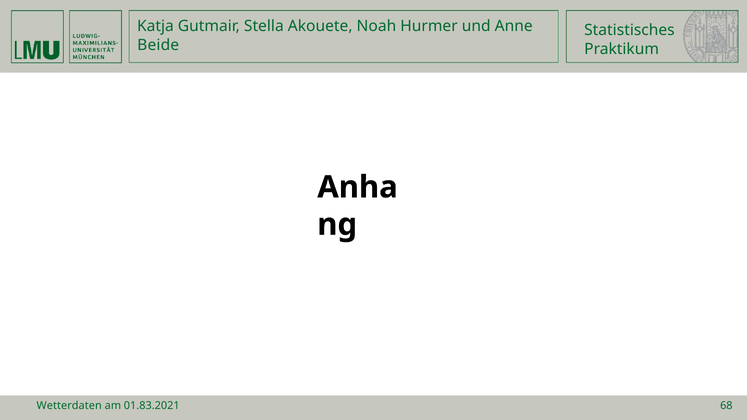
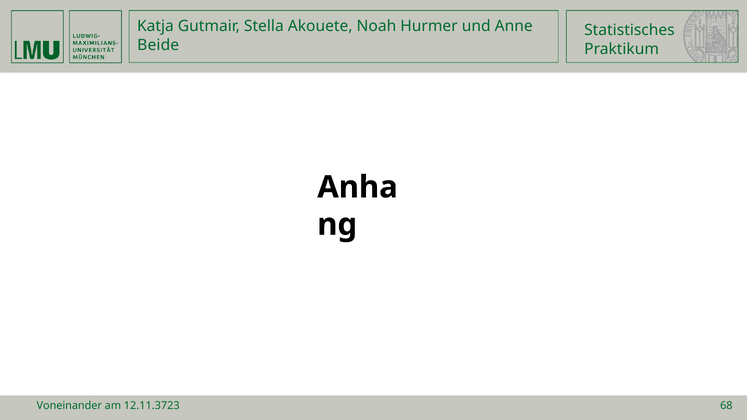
Wetterdaten: Wetterdaten -> Voneinander
01.83.2021: 01.83.2021 -> 12.11.3723
